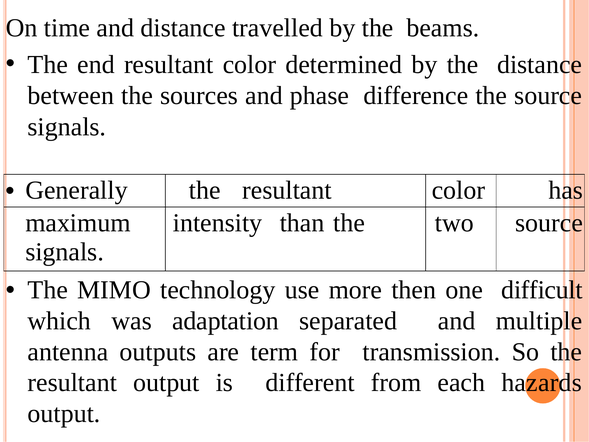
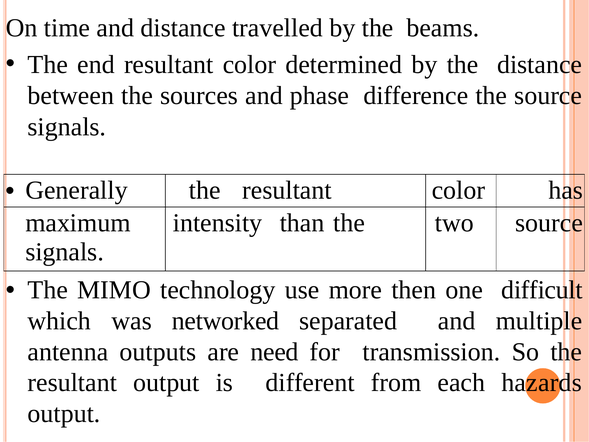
adaptation: adaptation -> networked
term: term -> need
